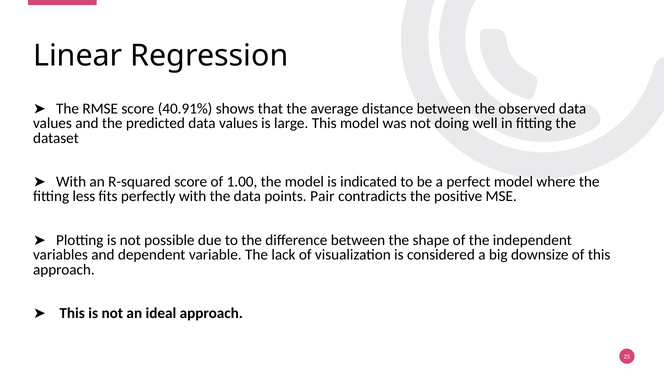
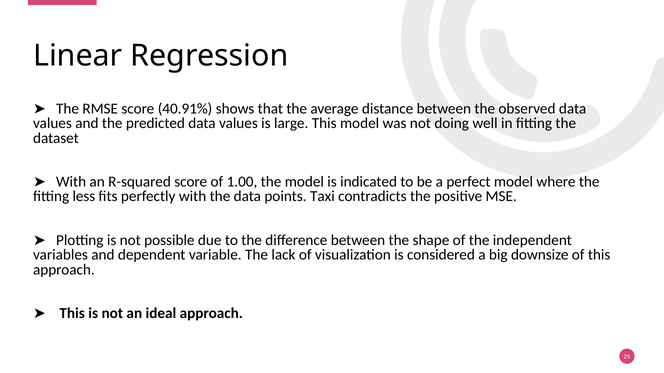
Pair: Pair -> Taxi
